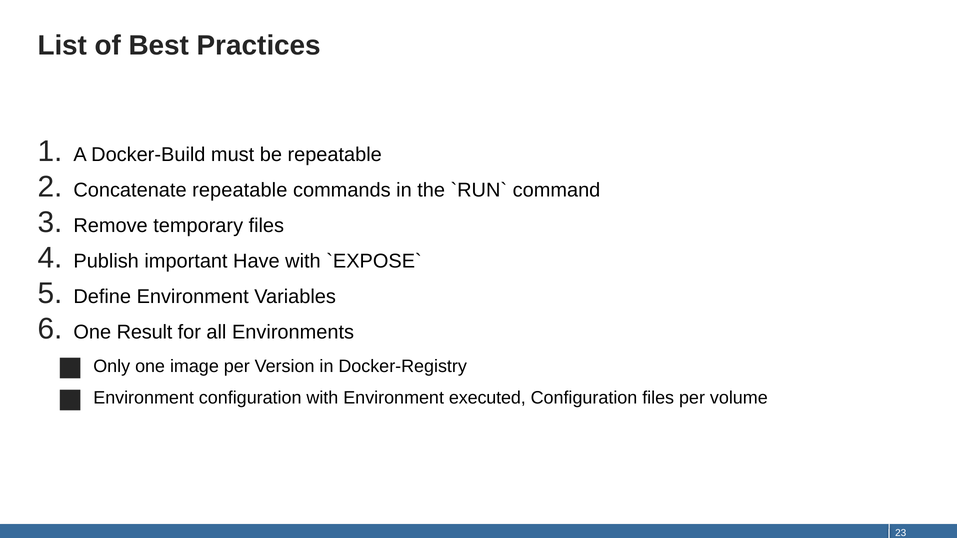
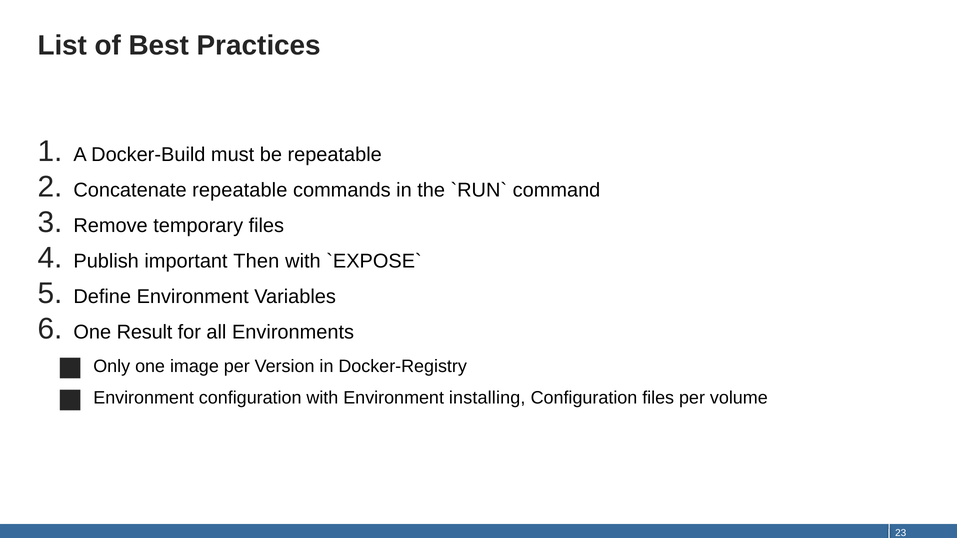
Have: Have -> Then
executed: executed -> installing
